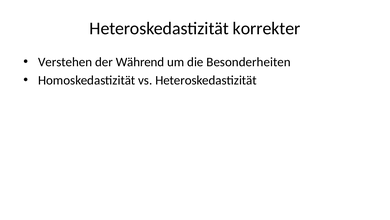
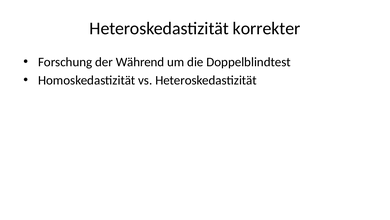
Verstehen: Verstehen -> Forschung
Besonderheiten: Besonderheiten -> Doppelblindtest
